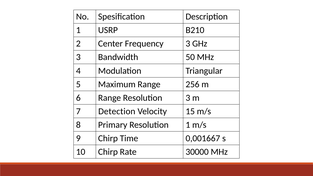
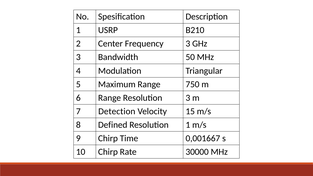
256: 256 -> 750
Primary: Primary -> Defined
